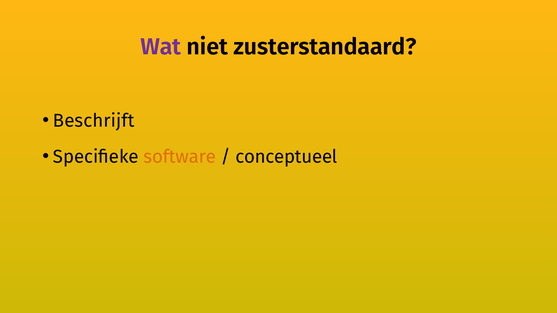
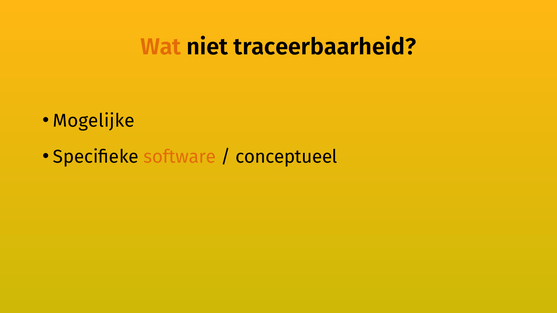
Wat colour: purple -> orange
zusterstandaard: zusterstandaard -> traceerbaarheid
Beschrijft: Beschrijft -> Mogelijke
